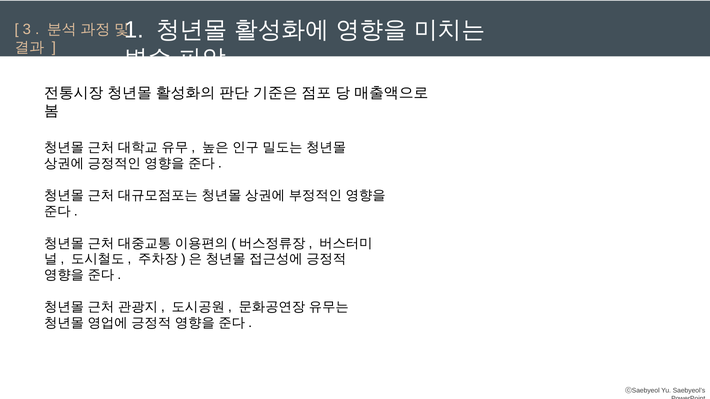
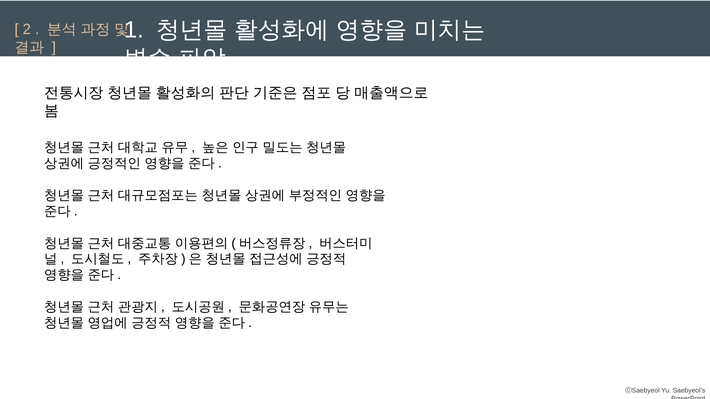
3: 3 -> 2
